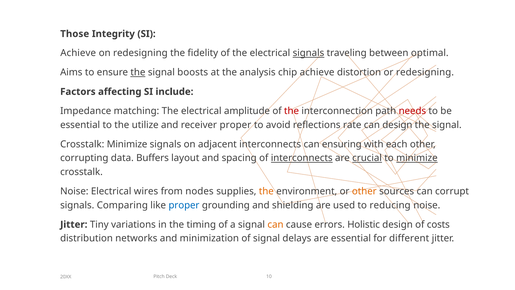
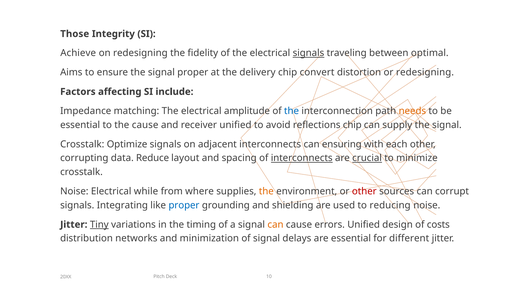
the at (138, 72) underline: present -> none
signal boosts: boosts -> proper
analysis: analysis -> delivery
chip achieve: achieve -> convert
the at (292, 111) colour: red -> blue
needs colour: red -> orange
the utilize: utilize -> cause
receiver proper: proper -> unified
reflections rate: rate -> chip
can design: design -> supply
Crosstalk Minimize: Minimize -> Optimize
Buffers: Buffers -> Reduce
minimize at (417, 158) underline: present -> none
wires: wires -> while
nodes: nodes -> where
other at (364, 191) colour: orange -> red
Comparing: Comparing -> Integrating
Tiny underline: none -> present
errors Holistic: Holistic -> Unified
